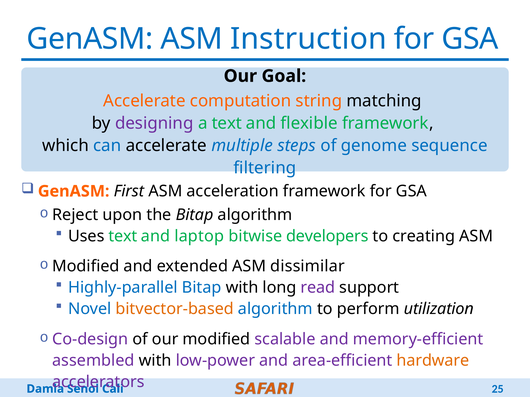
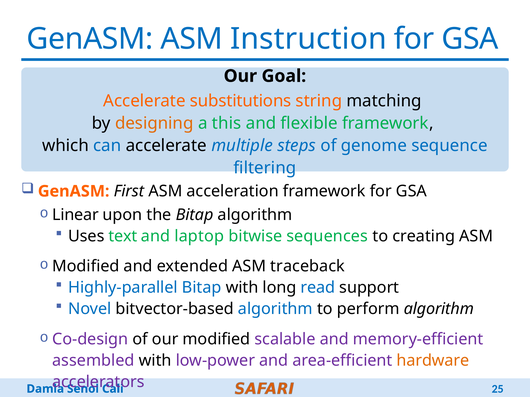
computation: computation -> substitutions
designing colour: purple -> orange
a text: text -> this
Reject: Reject -> Linear
developers: developers -> sequences
dissimilar: dissimilar -> traceback
read colour: purple -> blue
bitvector-based colour: orange -> black
perform utilization: utilization -> algorithm
